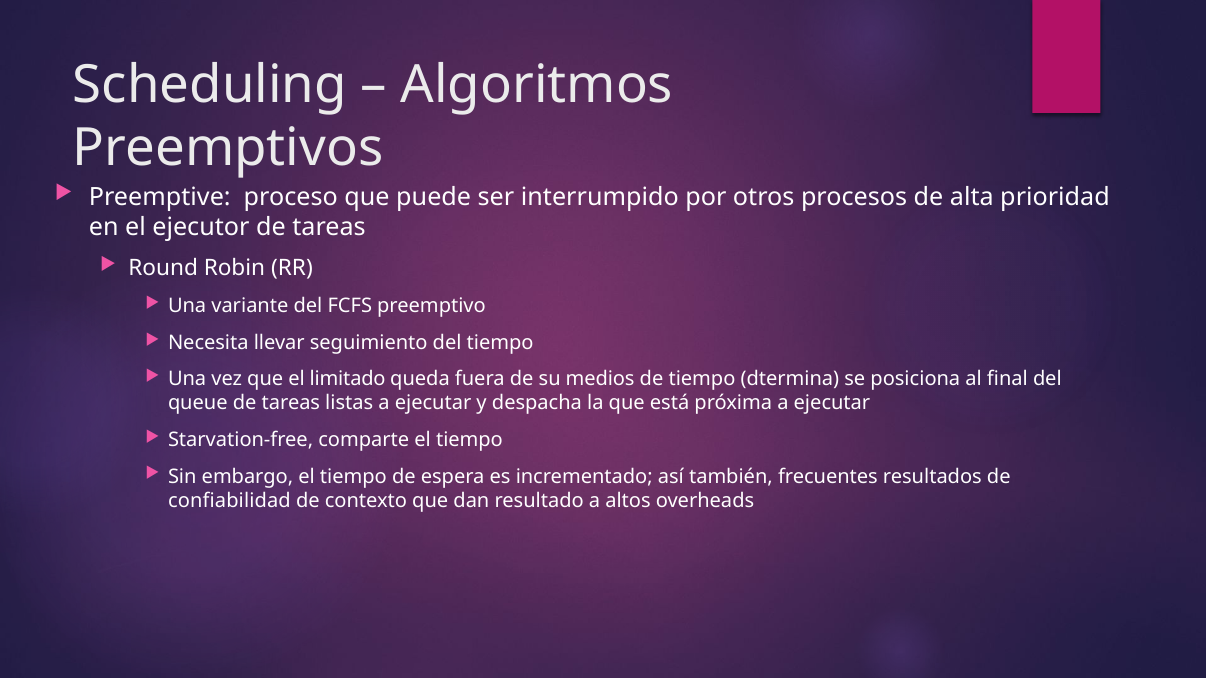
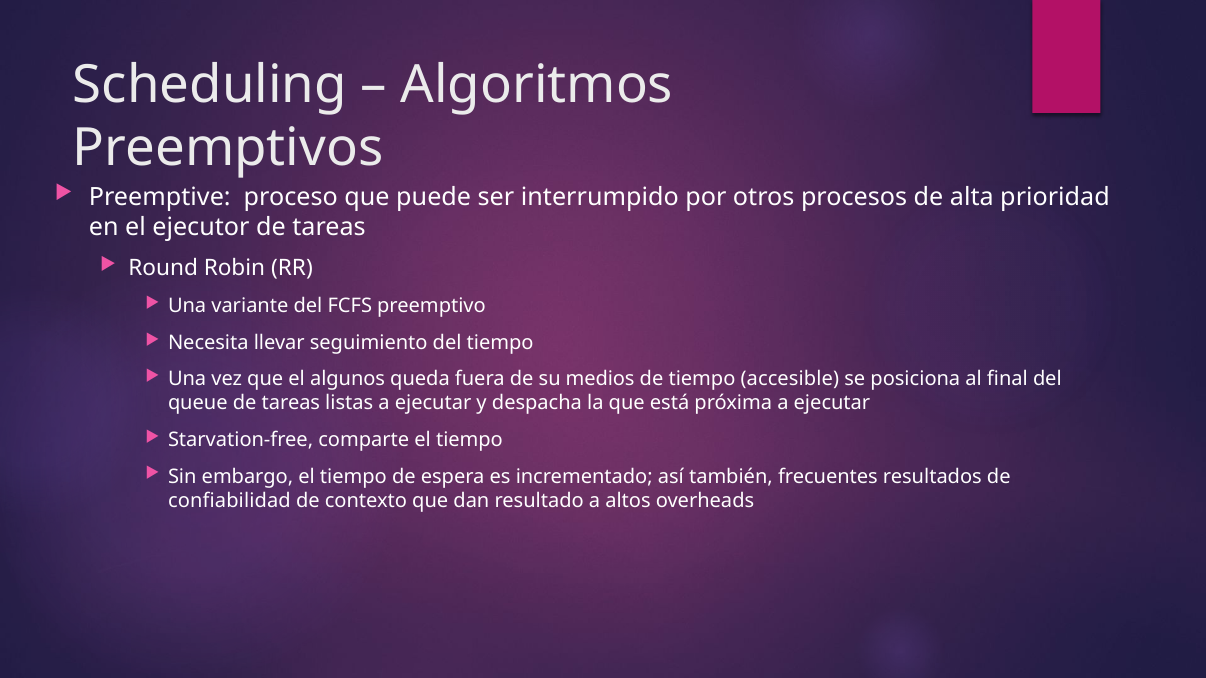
limitado: limitado -> algunos
dtermina: dtermina -> accesible
